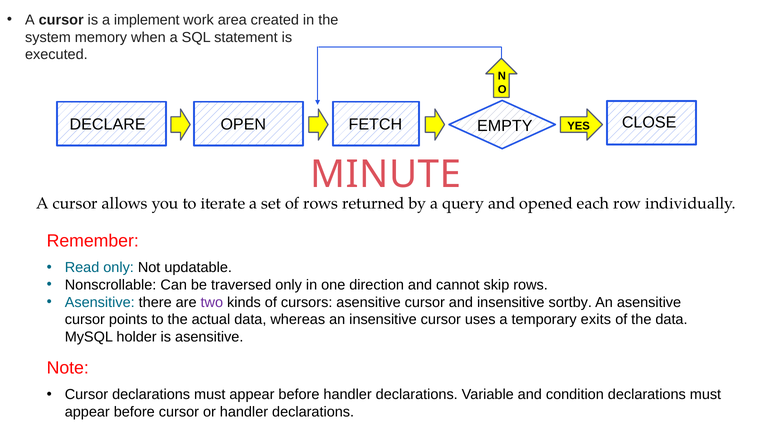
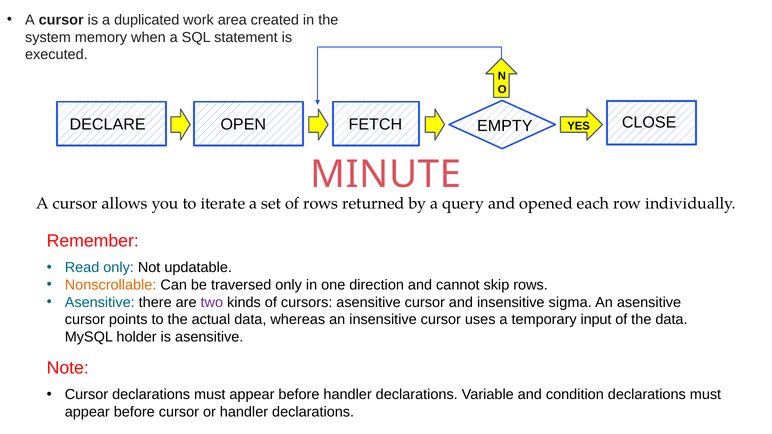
implement: implement -> duplicated
Nonscrollable colour: black -> orange
sortby: sortby -> sigma
exits: exits -> input
